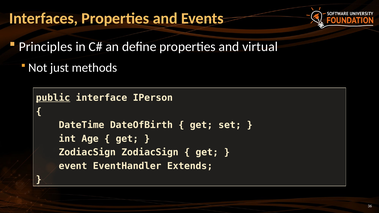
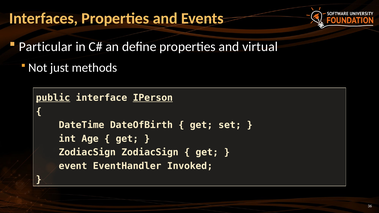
Principles: Principles -> Particular
IPerson underline: none -> present
Extends: Extends -> Invoked
